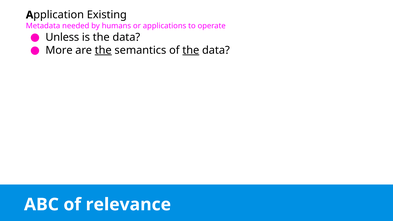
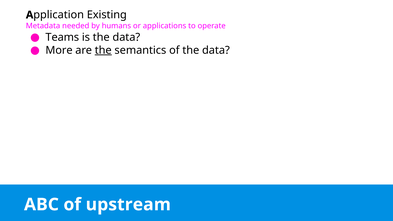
Unless: Unless -> Teams
the at (191, 50) underline: present -> none
relevance: relevance -> upstream
